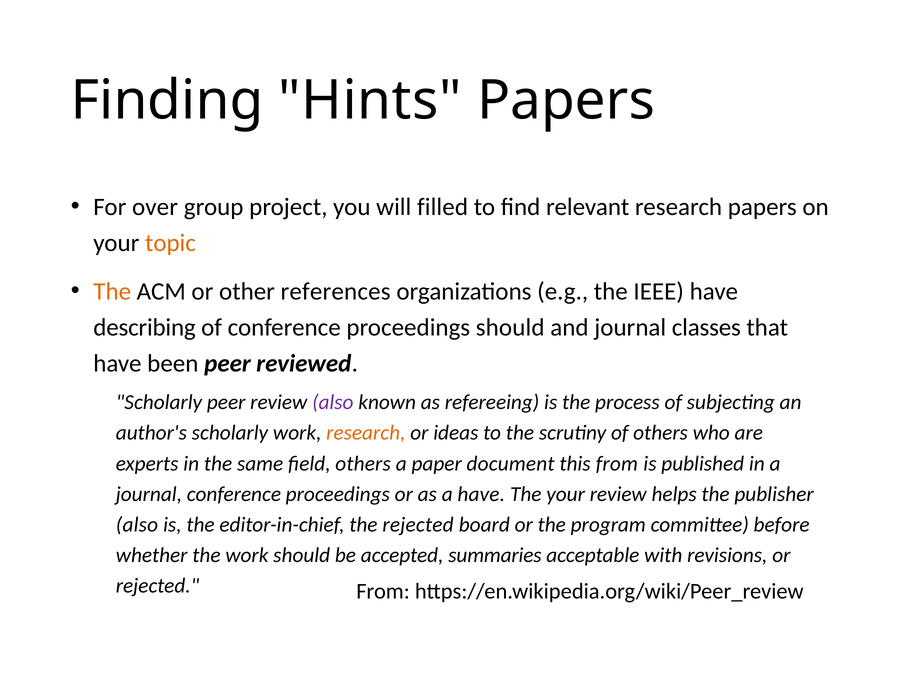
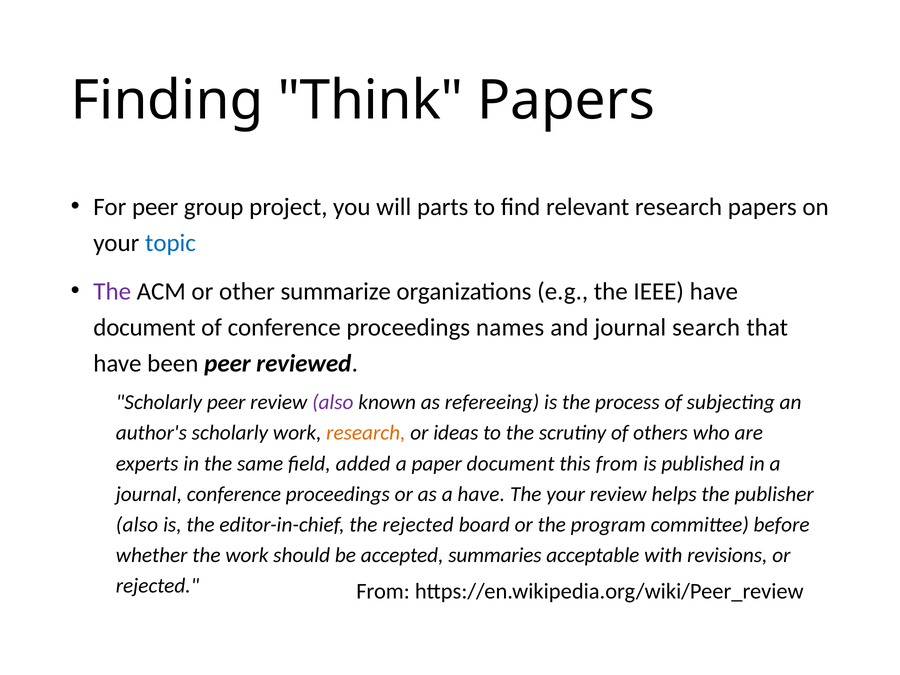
Hints: Hints -> Think
For over: over -> peer
filled: filled -> parts
topic colour: orange -> blue
The at (112, 291) colour: orange -> purple
references: references -> summarize
describing at (145, 327): describing -> document
proceedings should: should -> names
classes: classes -> search
field others: others -> added
